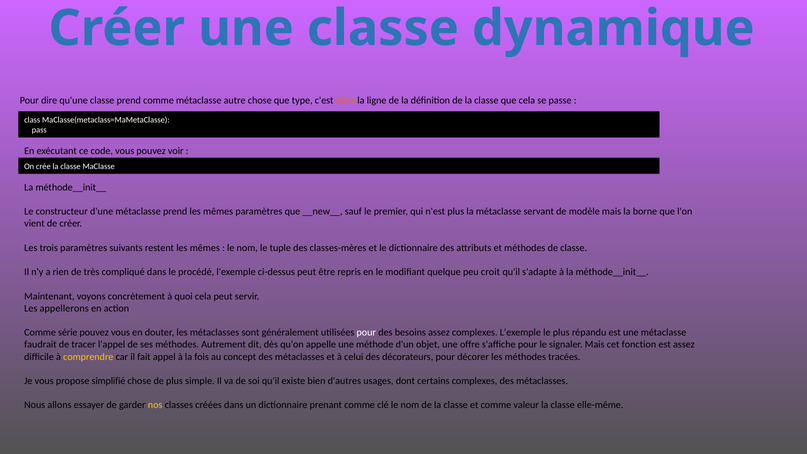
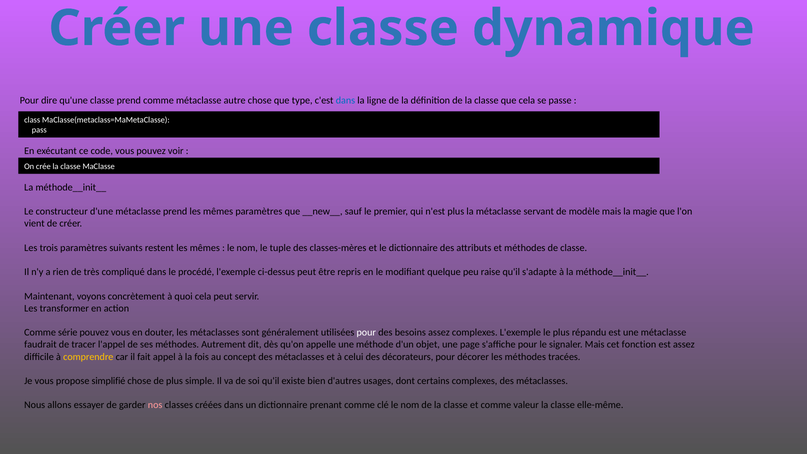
dans at (345, 100) colour: orange -> blue
borne: borne -> magie
croit: croit -> raise
appellerons: appellerons -> transformer
offre: offre -> page
nos colour: yellow -> pink
